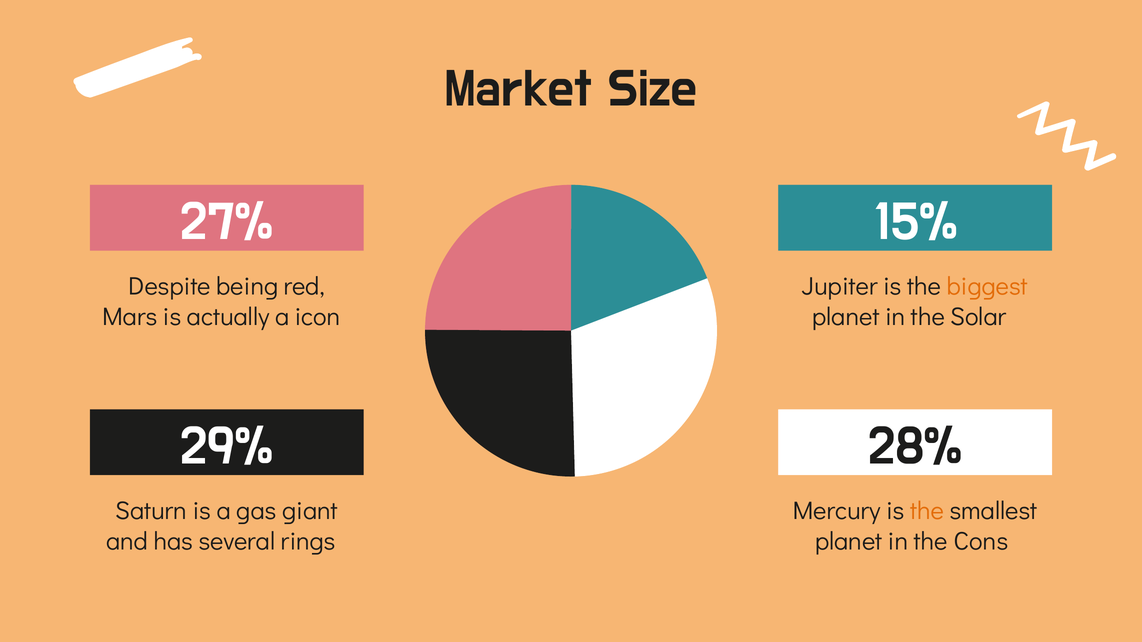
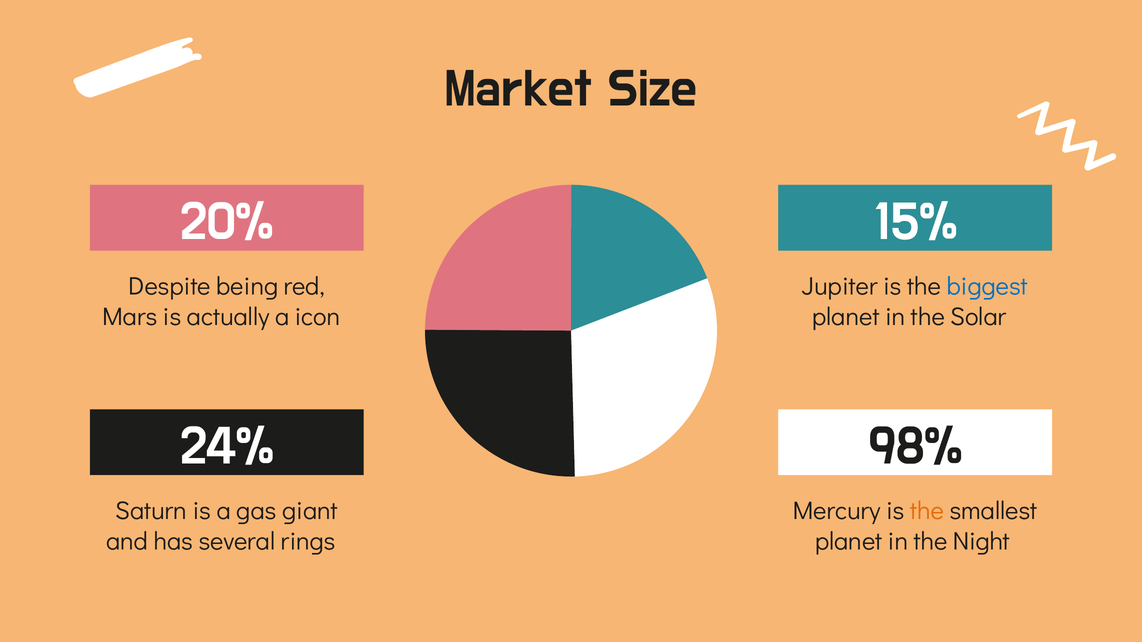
27%: 27% -> 20%
biggest colour: orange -> blue
29%: 29% -> 24%
28%: 28% -> 98%
Cons: Cons -> Night
